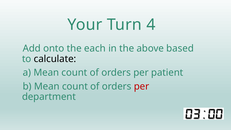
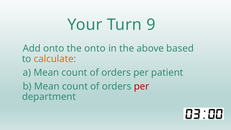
4: 4 -> 9
the each: each -> onto
calculate colour: black -> orange
